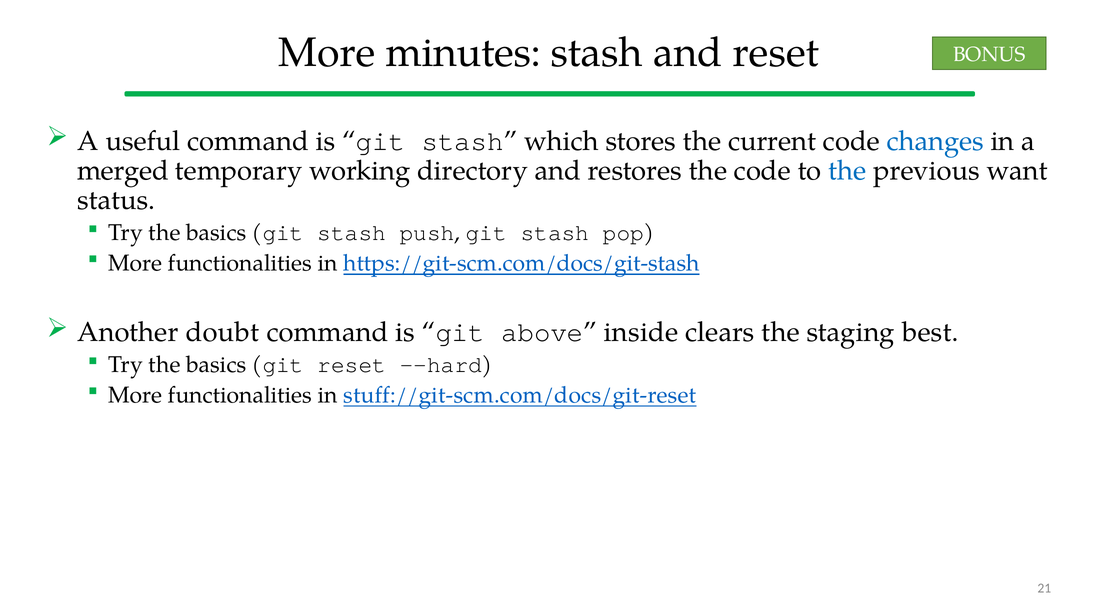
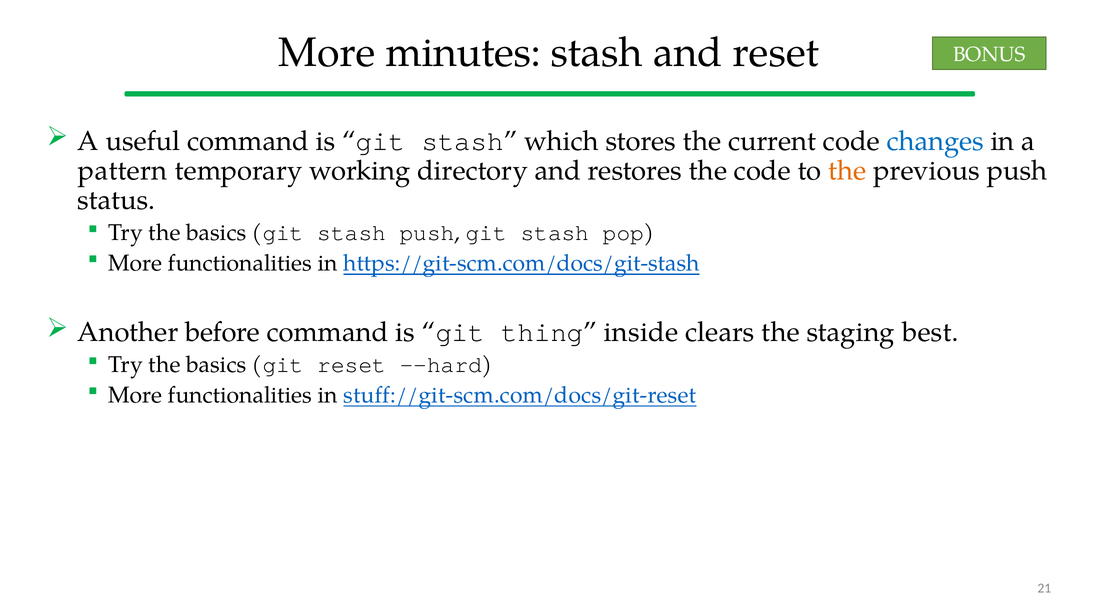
merged: merged -> pattern
the at (847, 171) colour: blue -> orange
previous want: want -> push
doubt: doubt -> before
above: above -> thing
